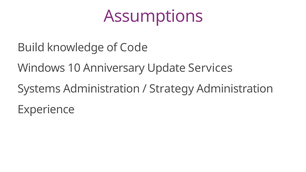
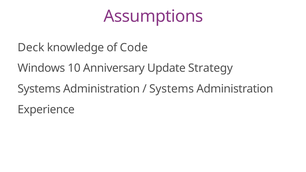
Build: Build -> Deck
Services: Services -> Strategy
Strategy at (172, 89): Strategy -> Systems
